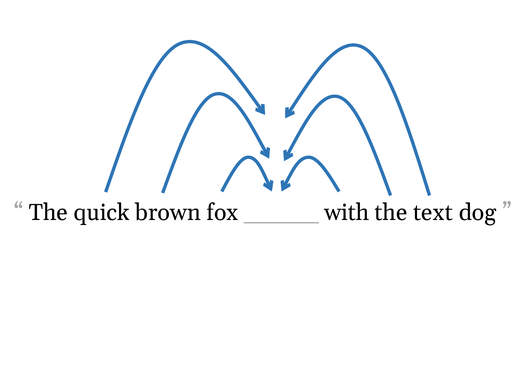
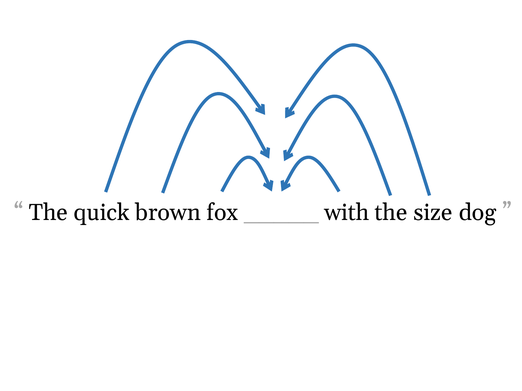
text: text -> size
